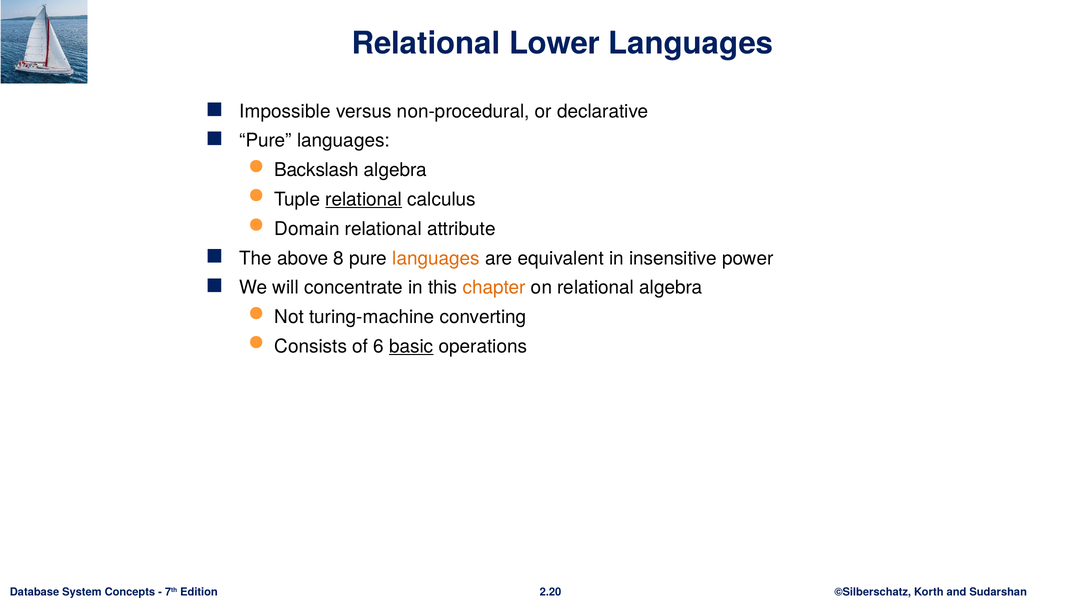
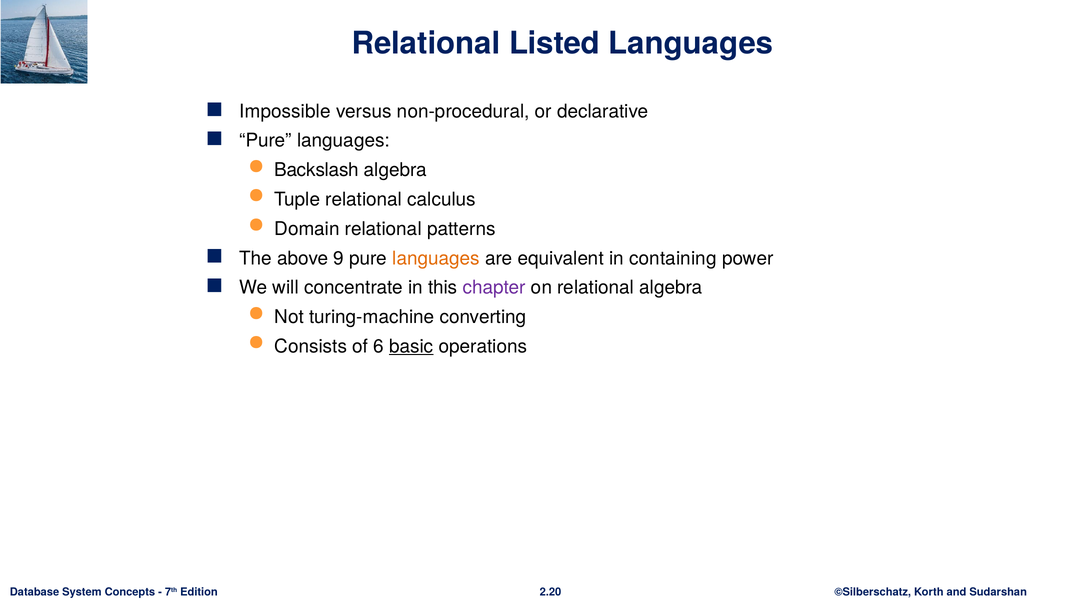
Lower: Lower -> Listed
relational at (364, 199) underline: present -> none
attribute: attribute -> patterns
8: 8 -> 9
insensitive: insensitive -> containing
chapter colour: orange -> purple
